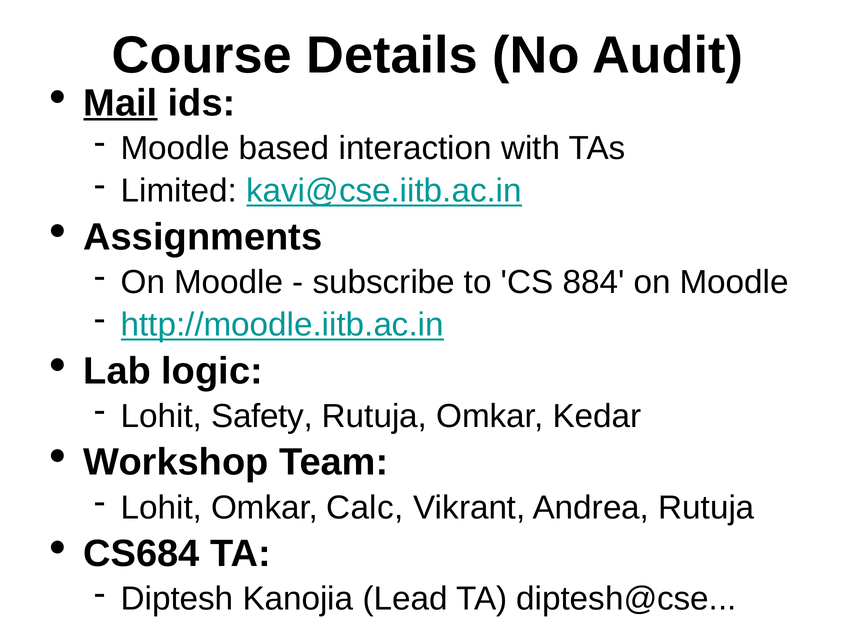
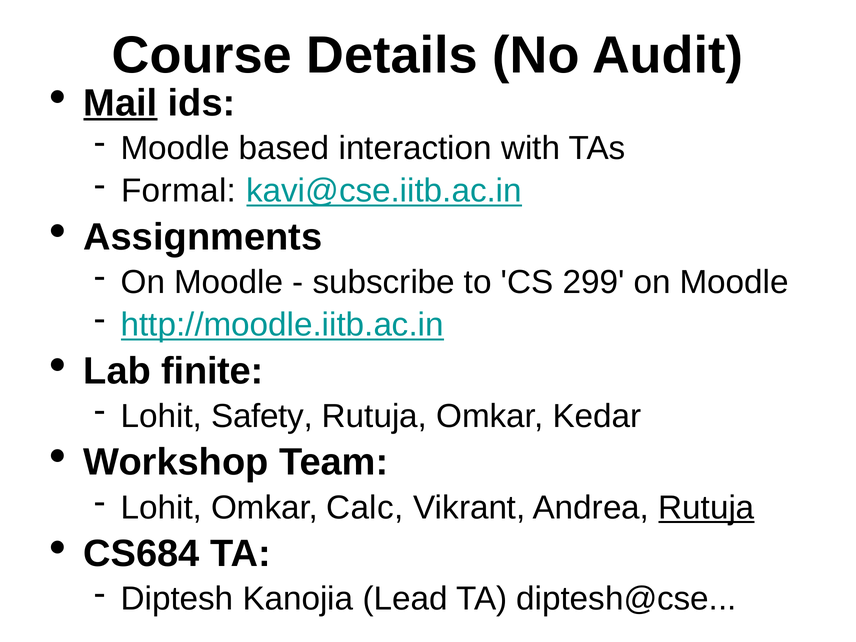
Limited: Limited -> Formal
884: 884 -> 299
logic: logic -> finite
Rutuja at (706, 508) underline: none -> present
